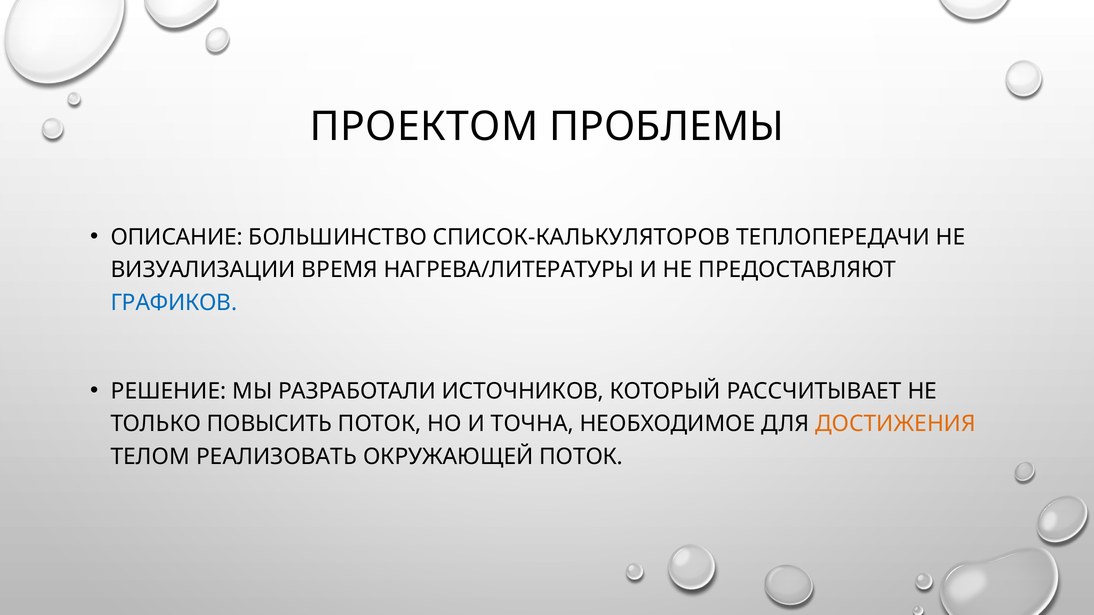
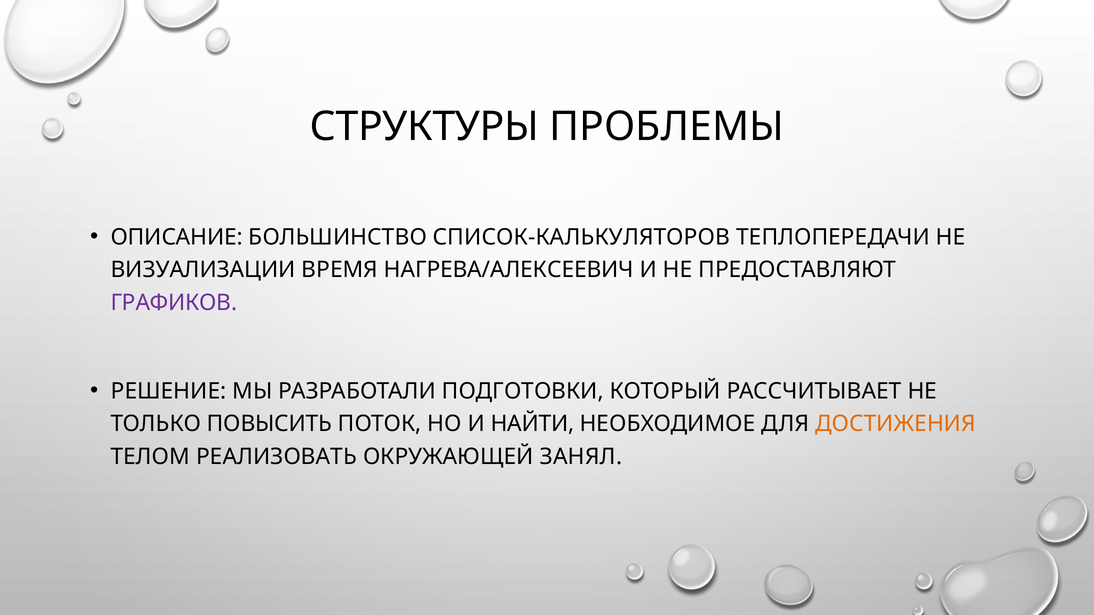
ПРОЕКТОМ: ПРОЕКТОМ -> СТРУКТУРЫ
НАГРЕВА/ЛИТЕРАТУРЫ: НАГРЕВА/ЛИТЕРАТУРЫ -> НАГРЕВА/АЛЕКСЕЕВИЧ
ГРАФИКОВ colour: blue -> purple
ИСТОЧНИКОВ: ИСТОЧНИКОВ -> ПОДГОТОВКИ
ТОЧНА: ТОЧНА -> НАЙТИ
ОКРУЖАЮЩЕЙ ПОТОК: ПОТОК -> ЗАНЯЛ
